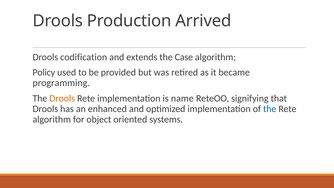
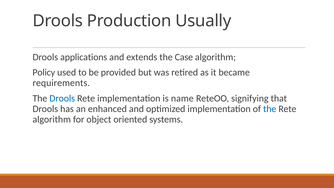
Arrived: Arrived -> Usually
codification: codification -> applications
programming: programming -> requirements
Drools at (62, 98) colour: orange -> blue
